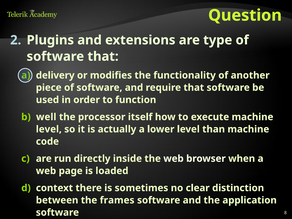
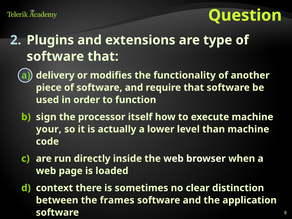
well: well -> sign
level at (49, 129): level -> your
